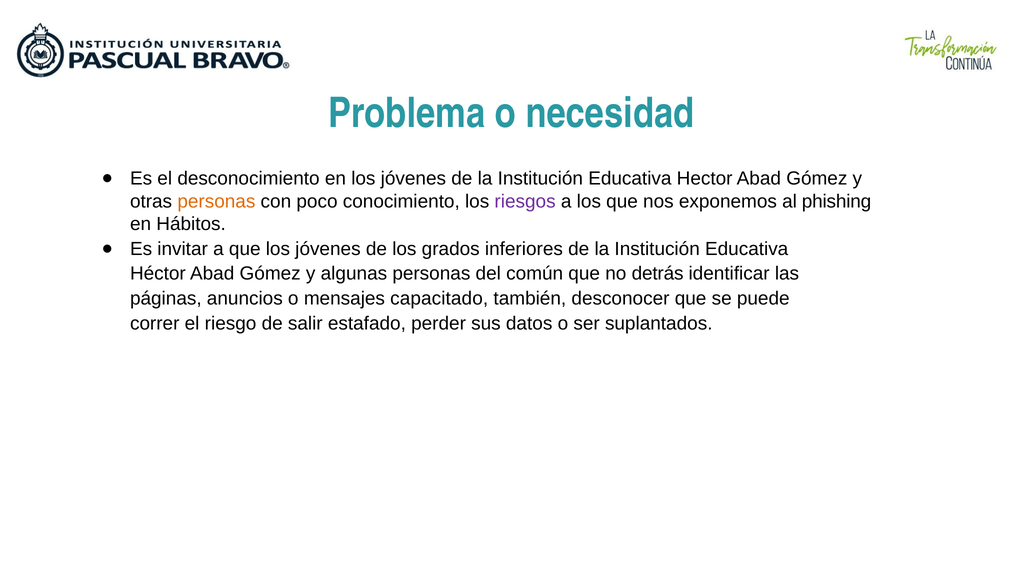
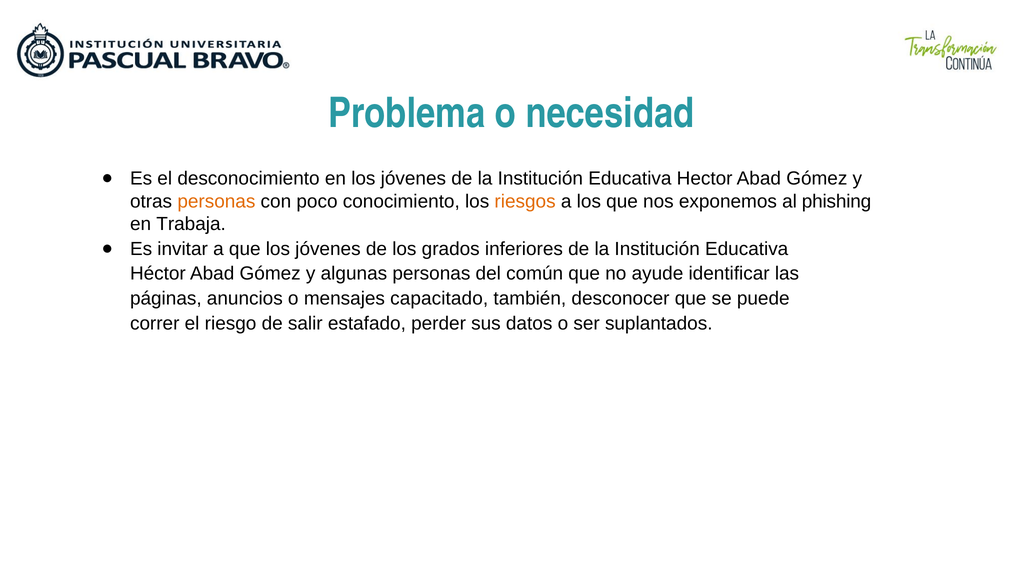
riesgos colour: purple -> orange
Hábitos: Hábitos -> Trabaja
detrás: detrás -> ayude
